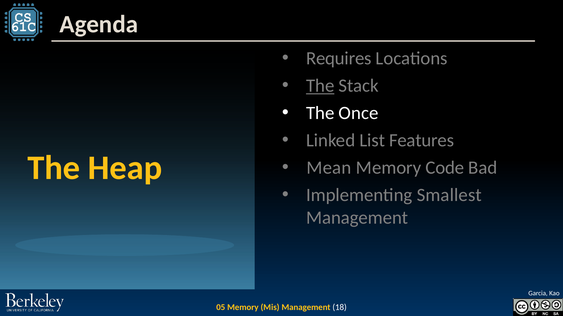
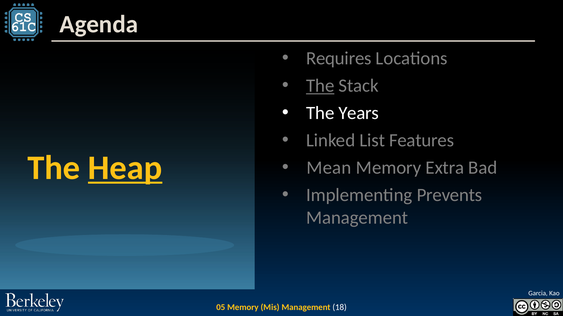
Once: Once -> Years
Heap underline: none -> present
Code: Code -> Extra
Smallest: Smallest -> Prevents
